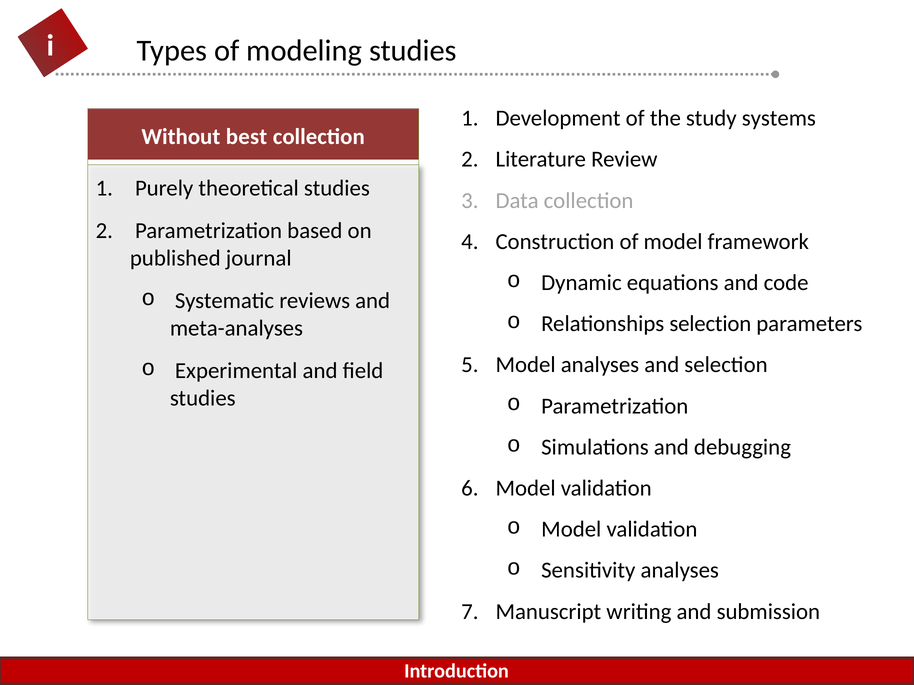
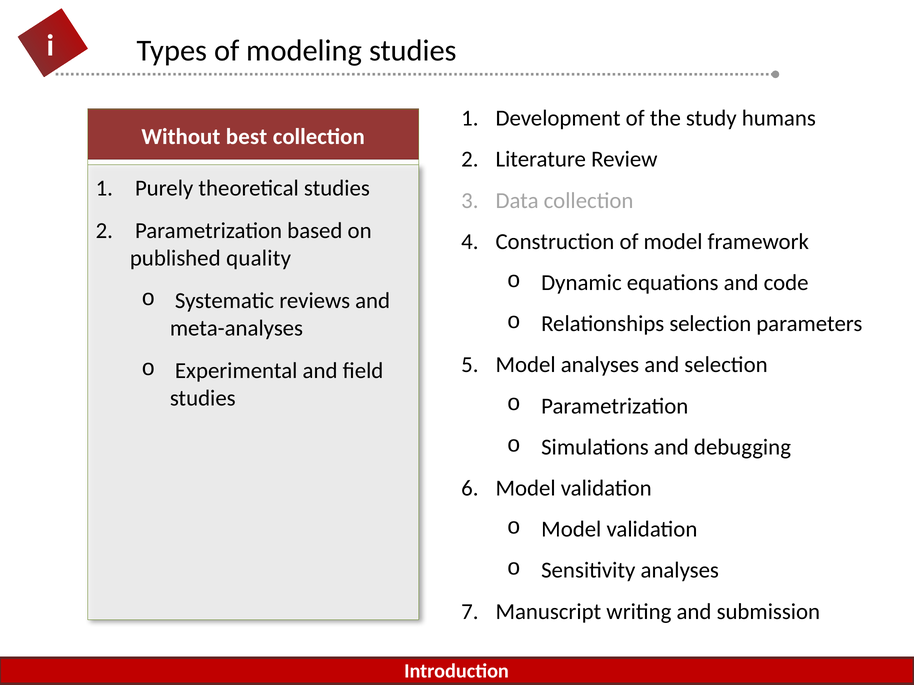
systems: systems -> humans
journal: journal -> quality
